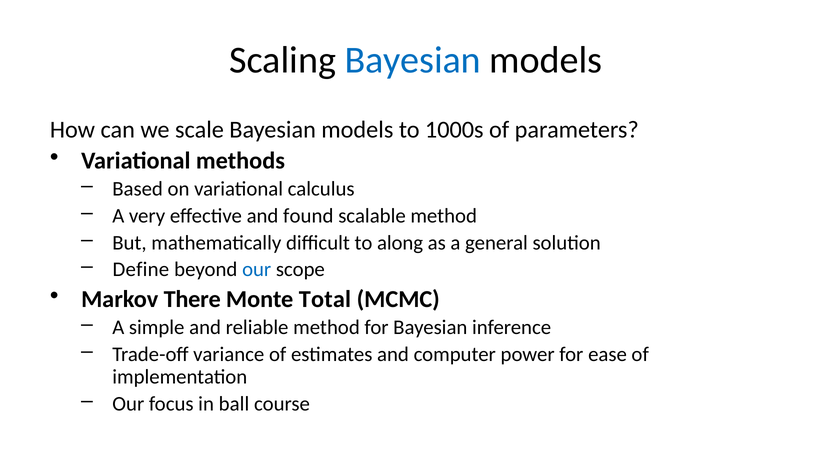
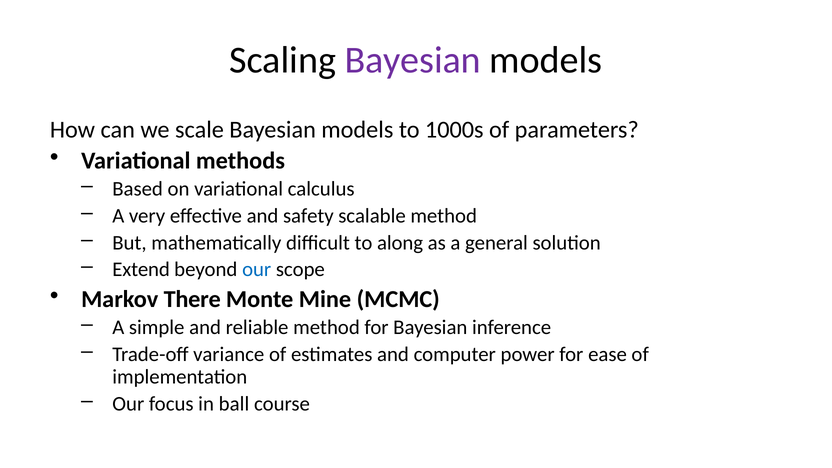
Bayesian at (413, 60) colour: blue -> purple
found: found -> safety
Define: Define -> Extend
Total: Total -> Mine
